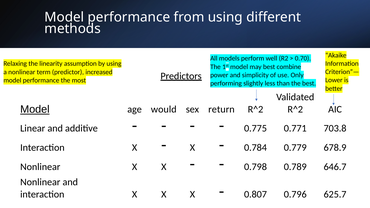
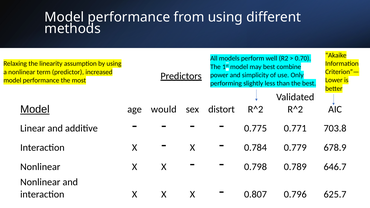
return: return -> distort
